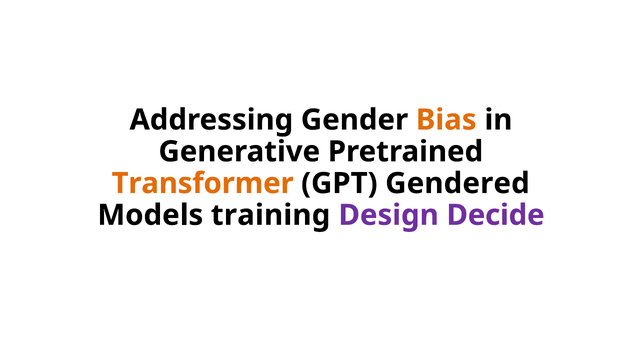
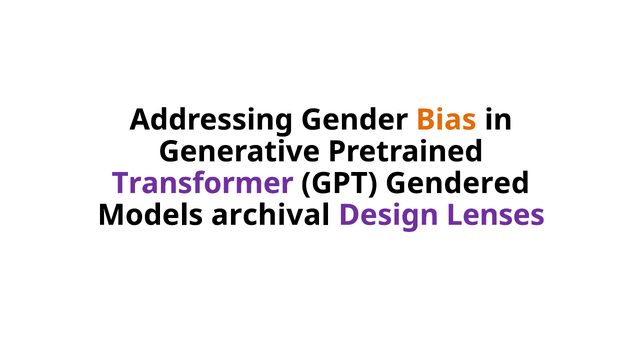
Transformer colour: orange -> purple
training: training -> archival
Decide: Decide -> Lenses
